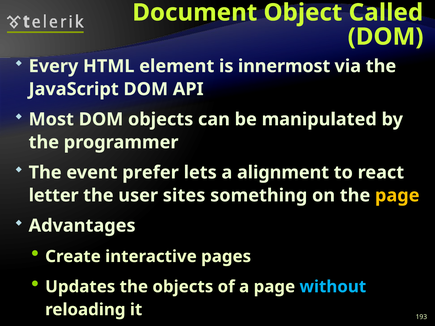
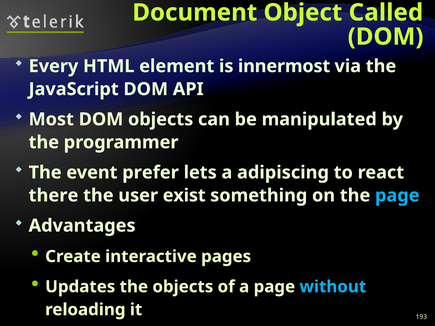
alignment: alignment -> adipiscing
letter: letter -> there
sites: sites -> exist
page at (397, 196) colour: yellow -> light blue
